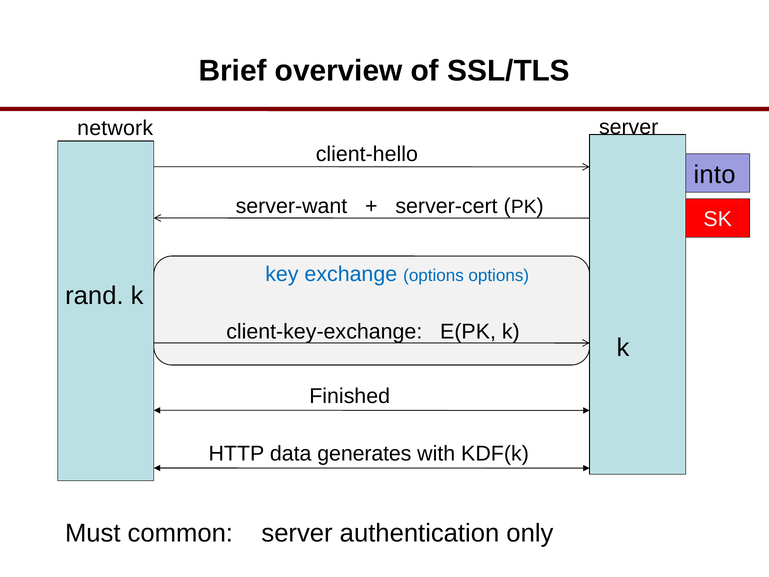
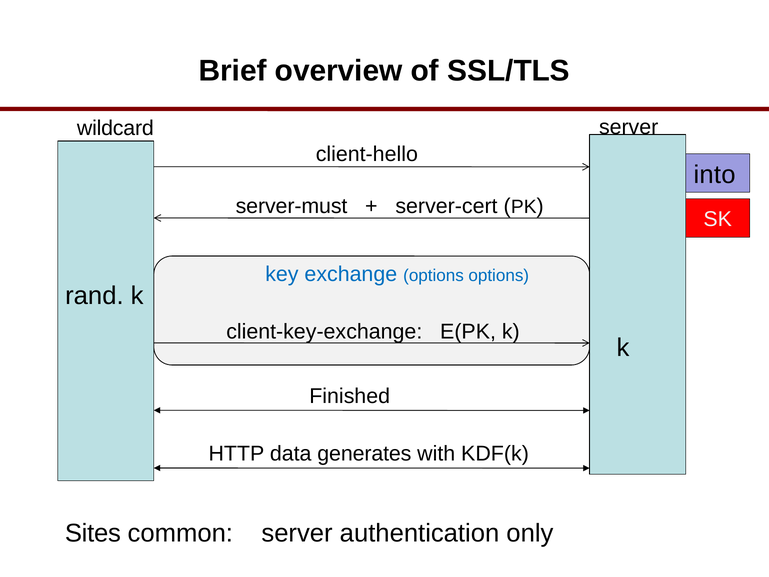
network: network -> wildcard
server-want: server-want -> server-must
Must: Must -> Sites
